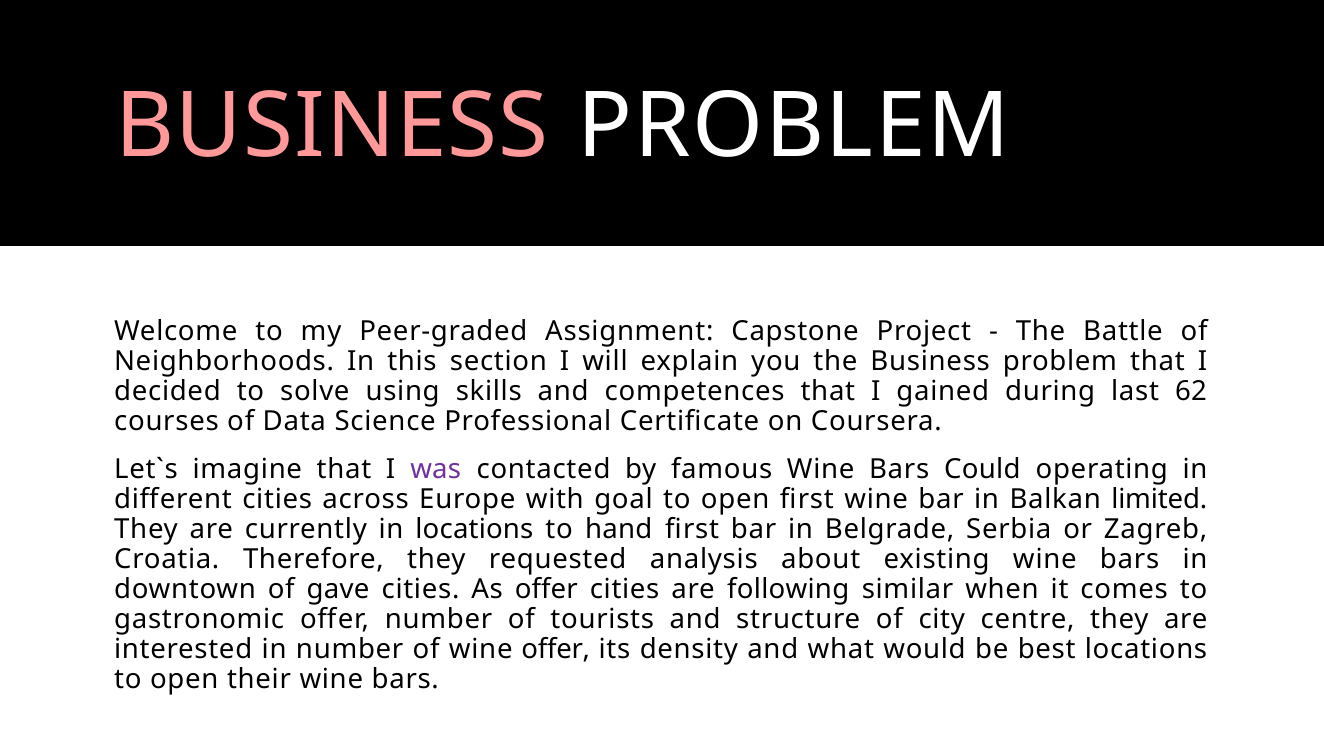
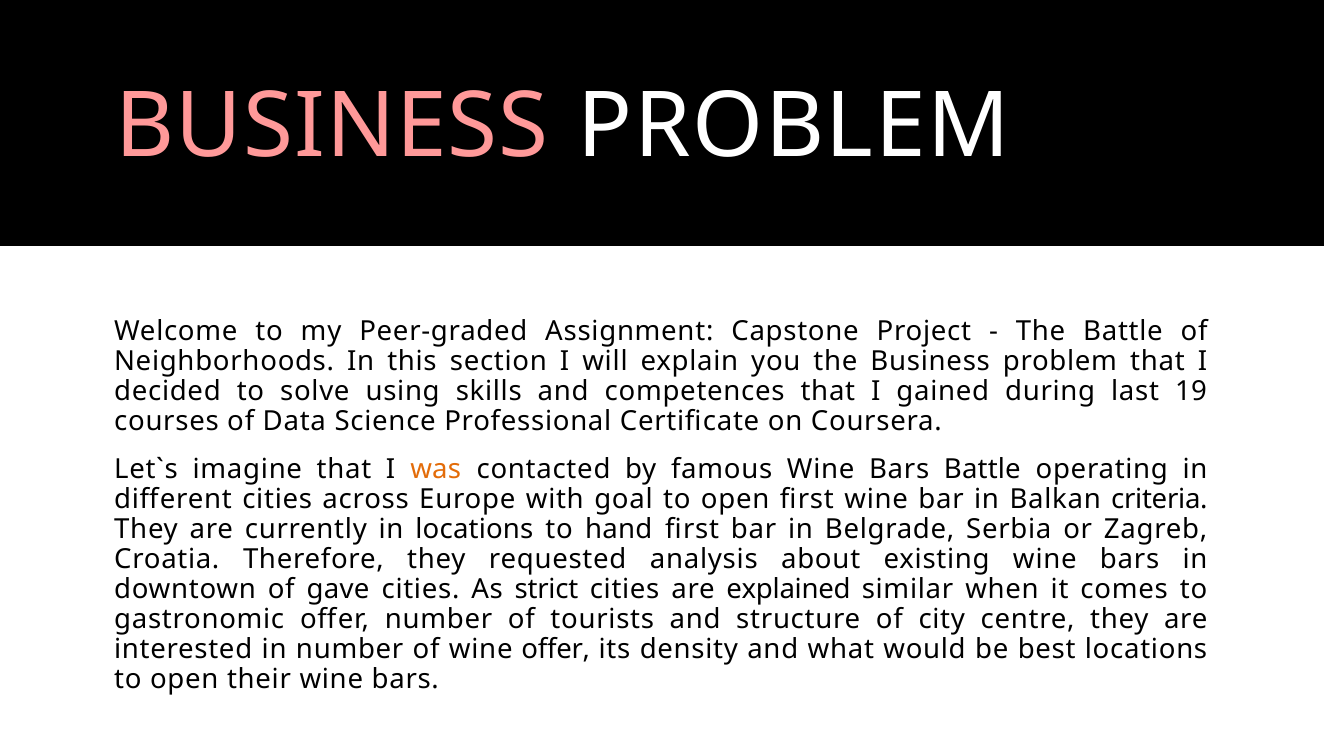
62: 62 -> 19
was colour: purple -> orange
Bars Could: Could -> Battle
limited: limited -> criteria
As offer: offer -> strict
following: following -> explained
